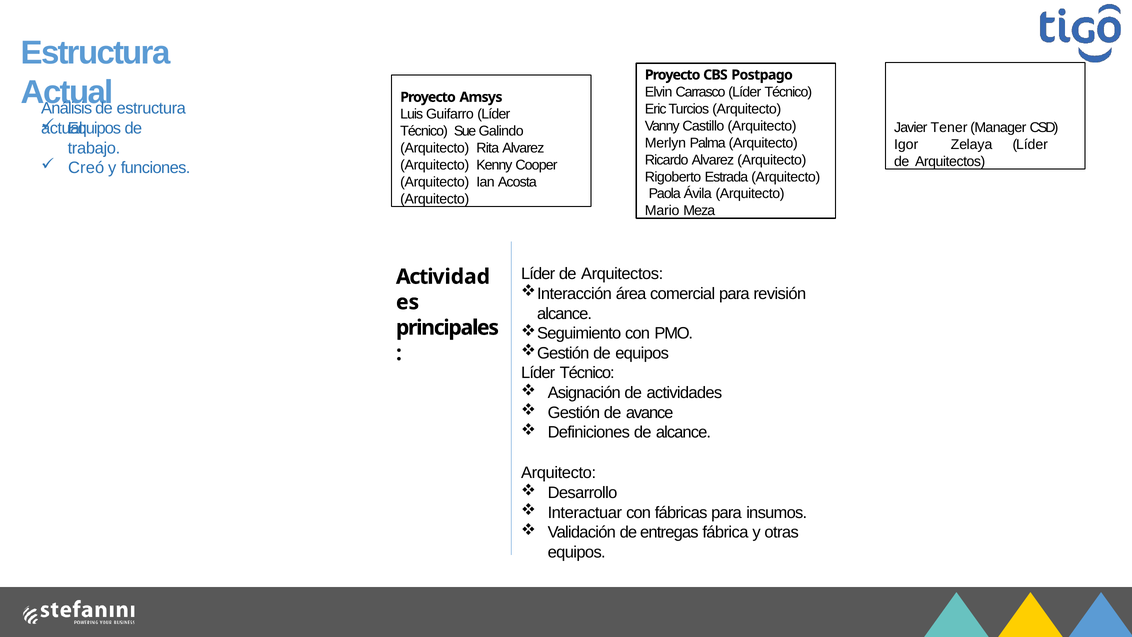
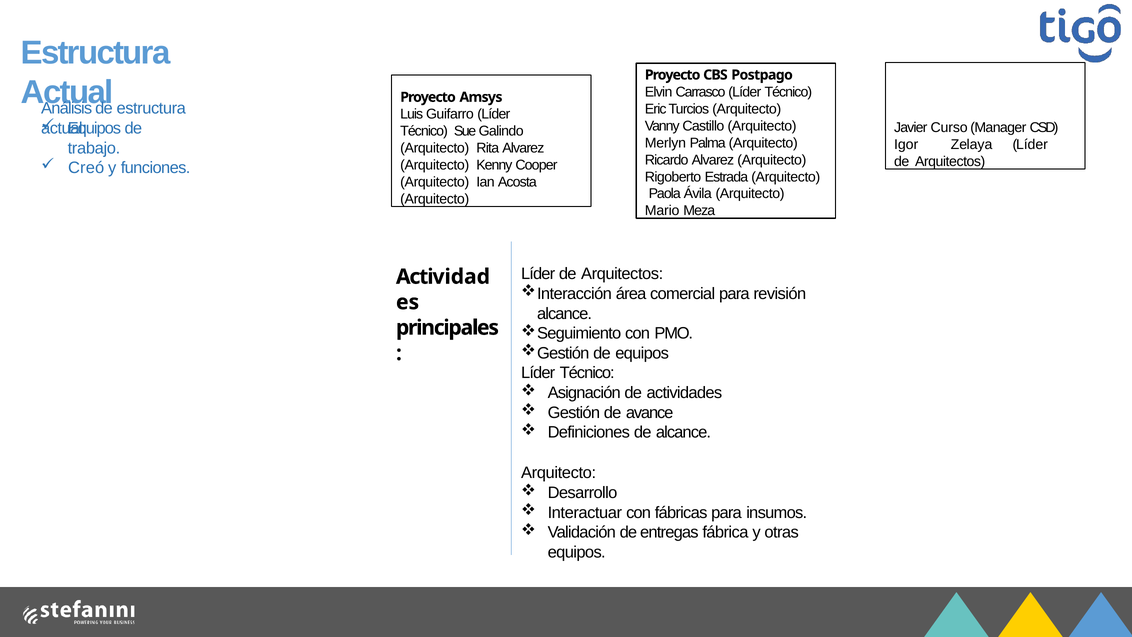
Tener: Tener -> Curso
